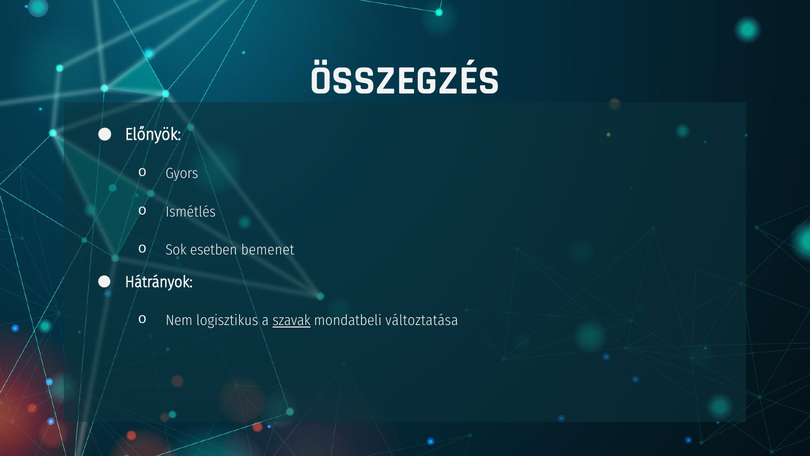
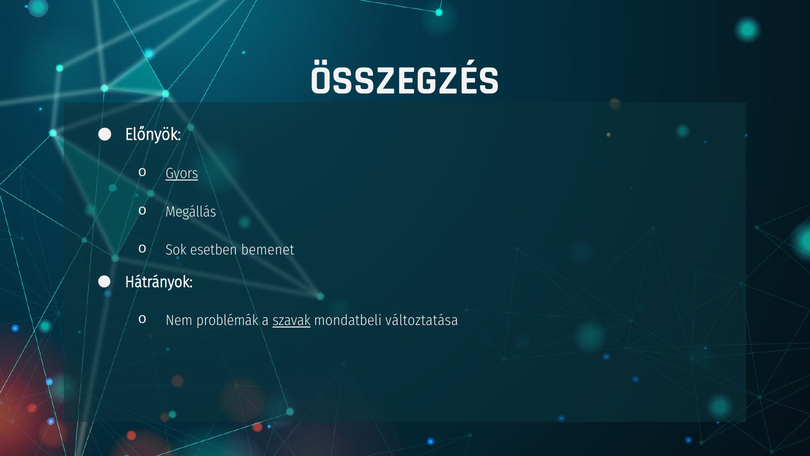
Gyors underline: none -> present
Ismétlés: Ismétlés -> Megállás
logisztikus: logisztikus -> problémák
